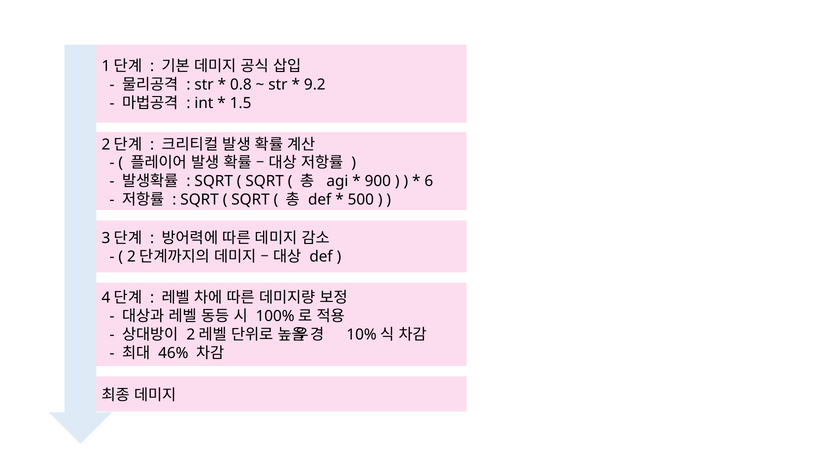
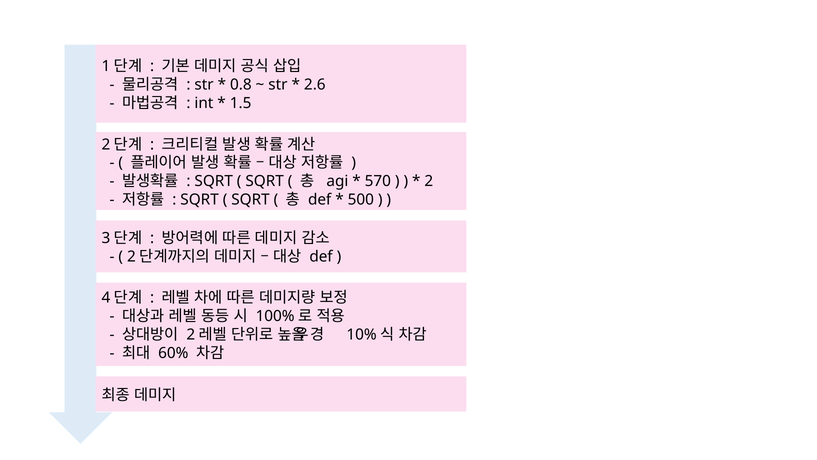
9.2: 9.2 -> 2.6
900: 900 -> 570
6: 6 -> 2
46%: 46% -> 60%
